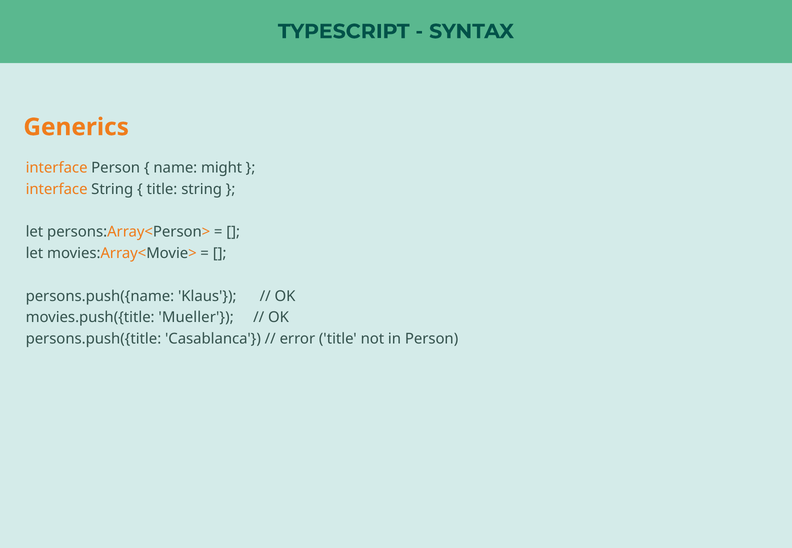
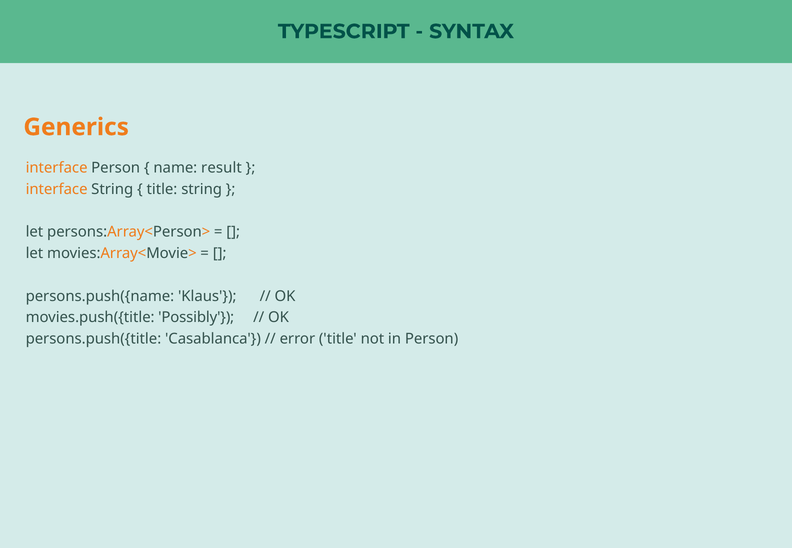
might: might -> result
Mueller: Mueller -> Possibly
